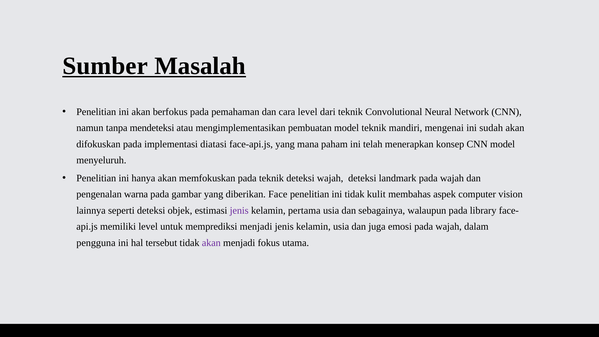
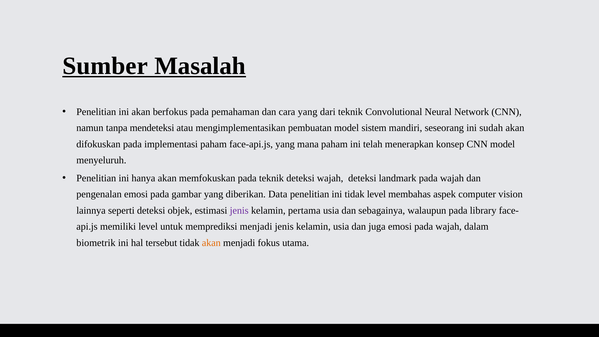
cara level: level -> yang
model teknik: teknik -> sistem
mengenai: mengenai -> seseorang
implementasi diatasi: diatasi -> paham
pengenalan warna: warna -> emosi
Face: Face -> Data
tidak kulit: kulit -> level
pengguna: pengguna -> biometrik
akan at (211, 243) colour: purple -> orange
